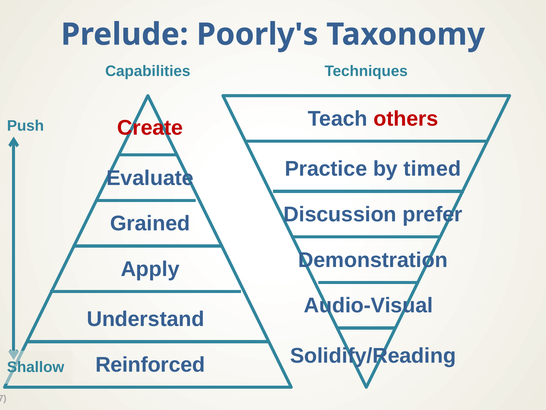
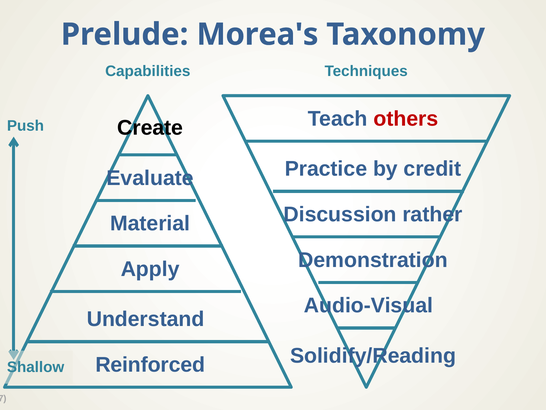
Poorly's: Poorly's -> Morea's
Create colour: red -> black
timed: timed -> credit
prefer: prefer -> rather
Grained: Grained -> Material
